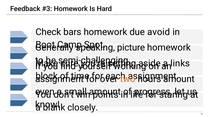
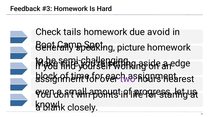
bars: bars -> tails
links: links -> edge
two colour: orange -> purple
amount at (179, 79): amount -> nearest
